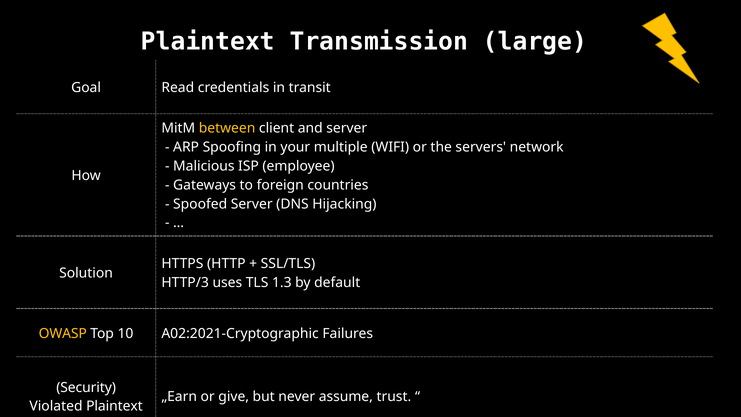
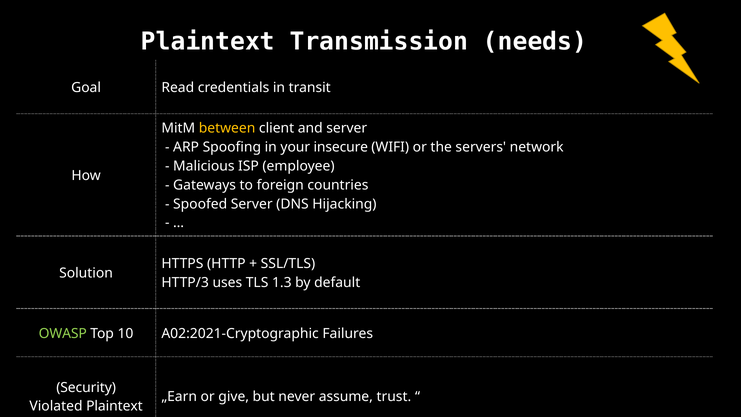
large: large -> needs
multiple: multiple -> insecure
OWASP colour: yellow -> light green
